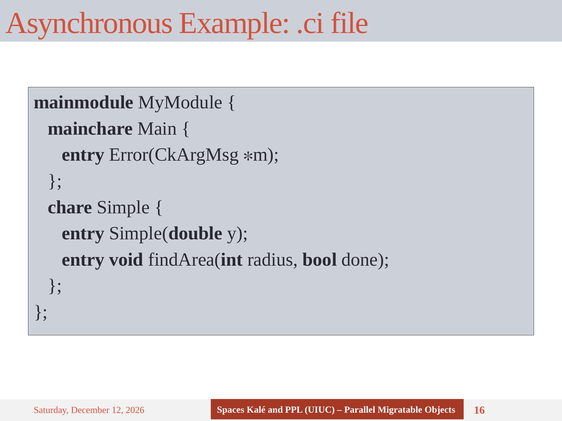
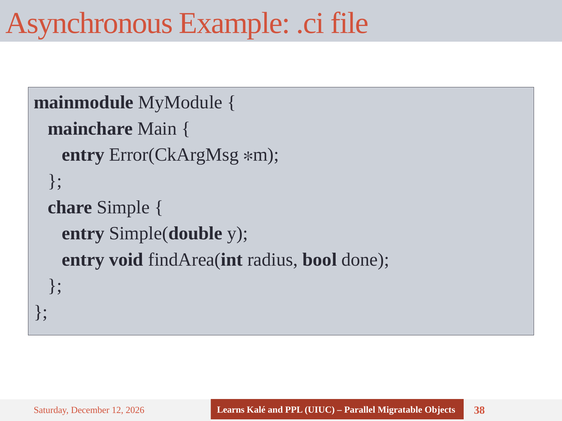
Spaces: Spaces -> Learns
16: 16 -> 38
